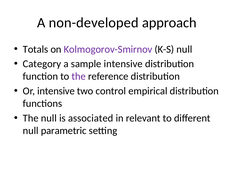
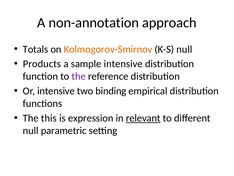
non-developed: non-developed -> non-annotation
Kolmogorov-Smirnov colour: purple -> orange
Category: Category -> Products
control: control -> binding
The null: null -> this
associated: associated -> expression
relevant underline: none -> present
